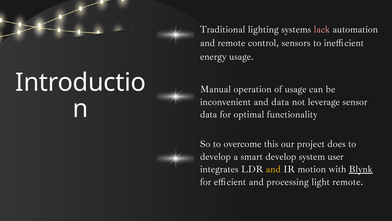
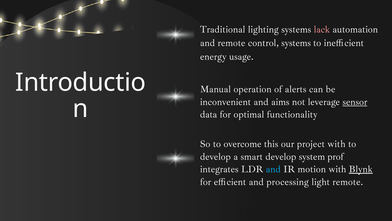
sensors at (296, 43): sensors -> systems
of usage: usage -> alerts
data at (280, 102): data -> aims
sensor underline: none -> present
project does: does -> with
user: user -> prof
and at (273, 169) colour: yellow -> light blue
